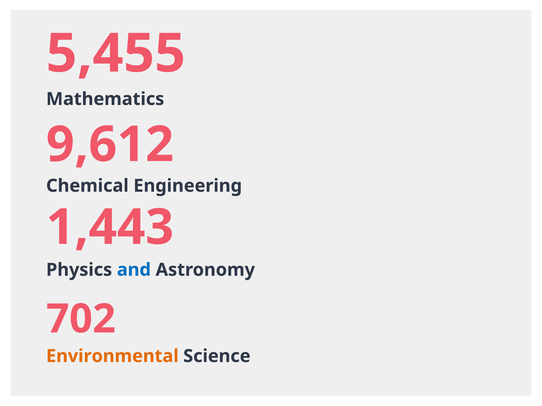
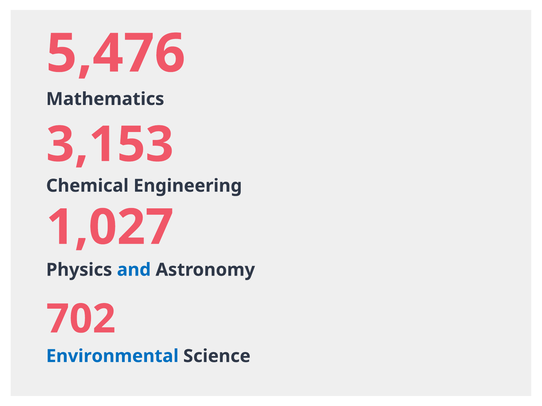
5,455: 5,455 -> 5,476
9,612: 9,612 -> 3,153
1,443: 1,443 -> 1,027
Environmental colour: orange -> blue
